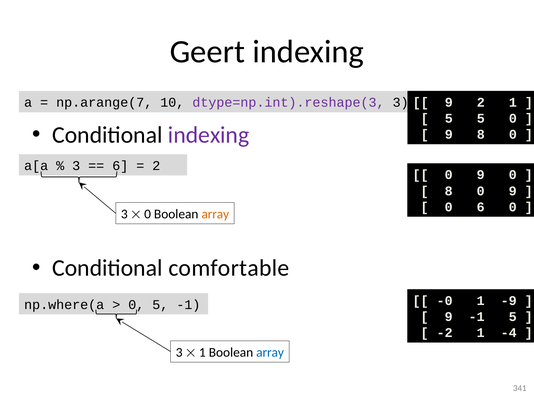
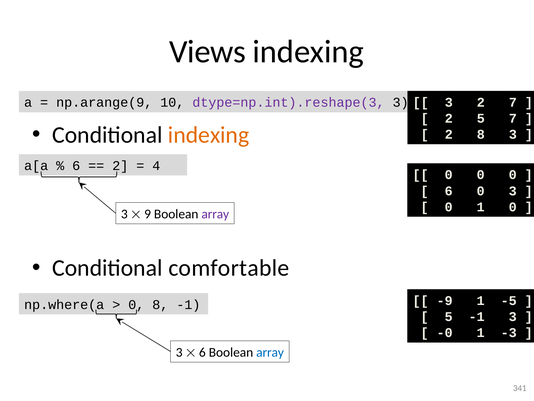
Geert: Geert -> Views
9 at (449, 102): 9 -> 3
2 1: 1 -> 7
np.arange(7: np.arange(7 -> np.arange(9
5 at (449, 118): 5 -> 2
5 0: 0 -> 7
indexing at (209, 135) colour: purple -> orange
9 at (449, 134): 9 -> 2
0 at (513, 134): 0 -> 3
3 at (76, 166): 3 -> 6
6 at (120, 166): 6 -> 2
2 at (156, 166): 2 -> 4
9 at (481, 175): 9 -> 0
8 at (449, 191): 8 -> 6
9 at (513, 191): 9 -> 3
0 6: 6 -> 1
0 at (148, 214): 0 -> 9
array at (215, 214) colour: orange -> purple
-0: -0 -> -9
-9: -9 -> -5
0 5: 5 -> 8
9 at (449, 316): 9 -> 5
5 at (513, 316): 5 -> 3
-2: -2 -> -0
-4: -4 -> -3
1 at (202, 352): 1 -> 6
